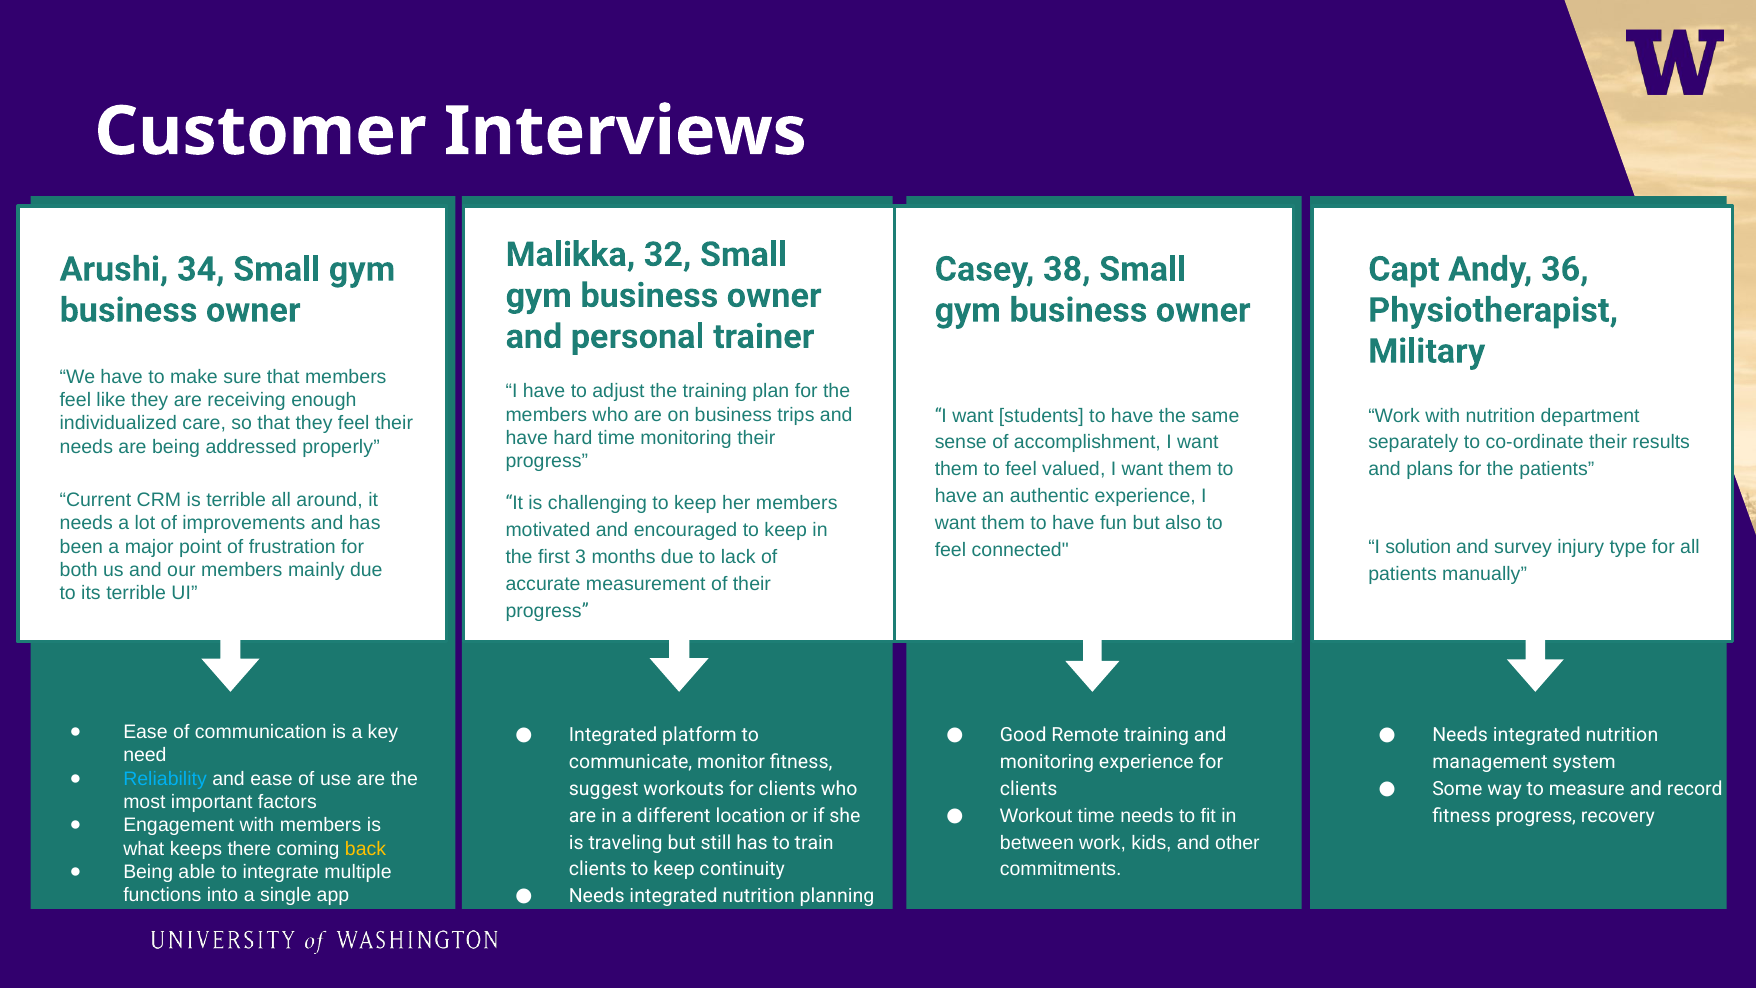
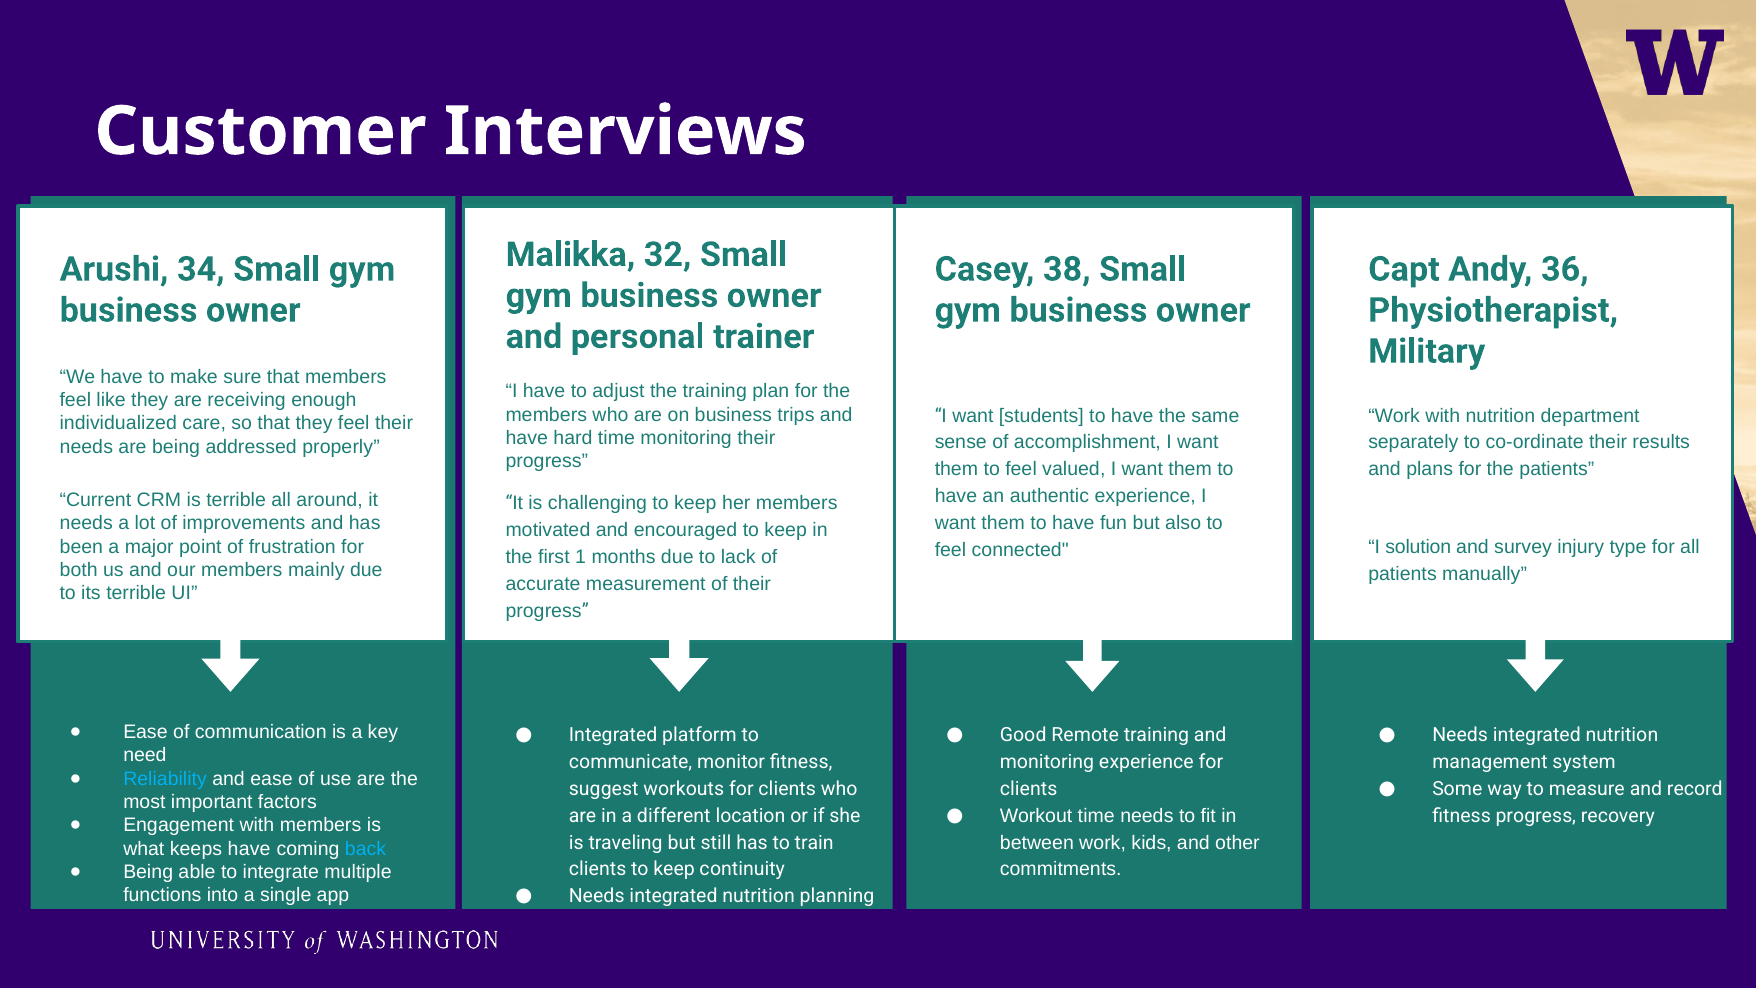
3: 3 -> 1
keeps there: there -> have
back colour: yellow -> light blue
